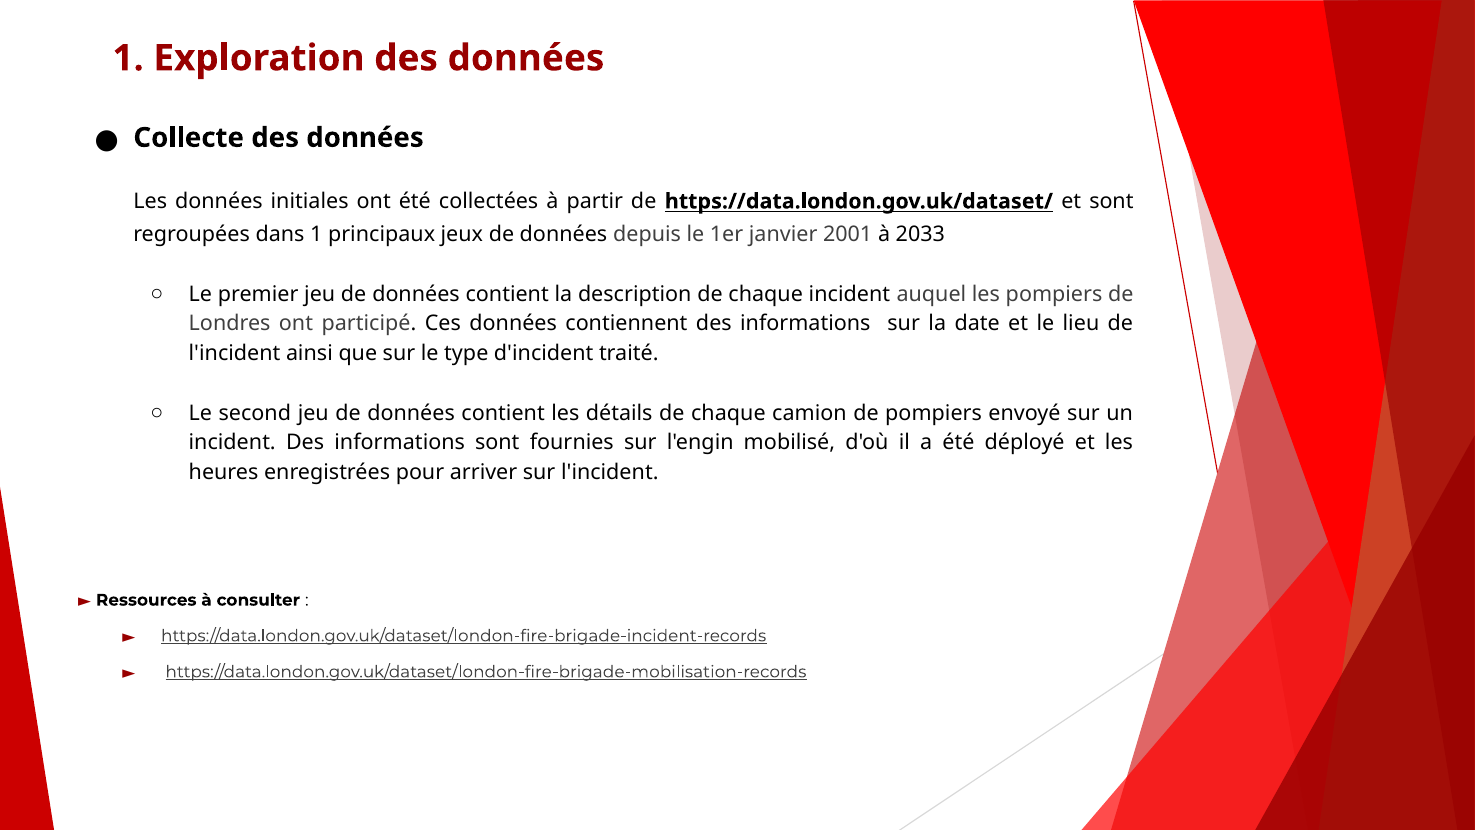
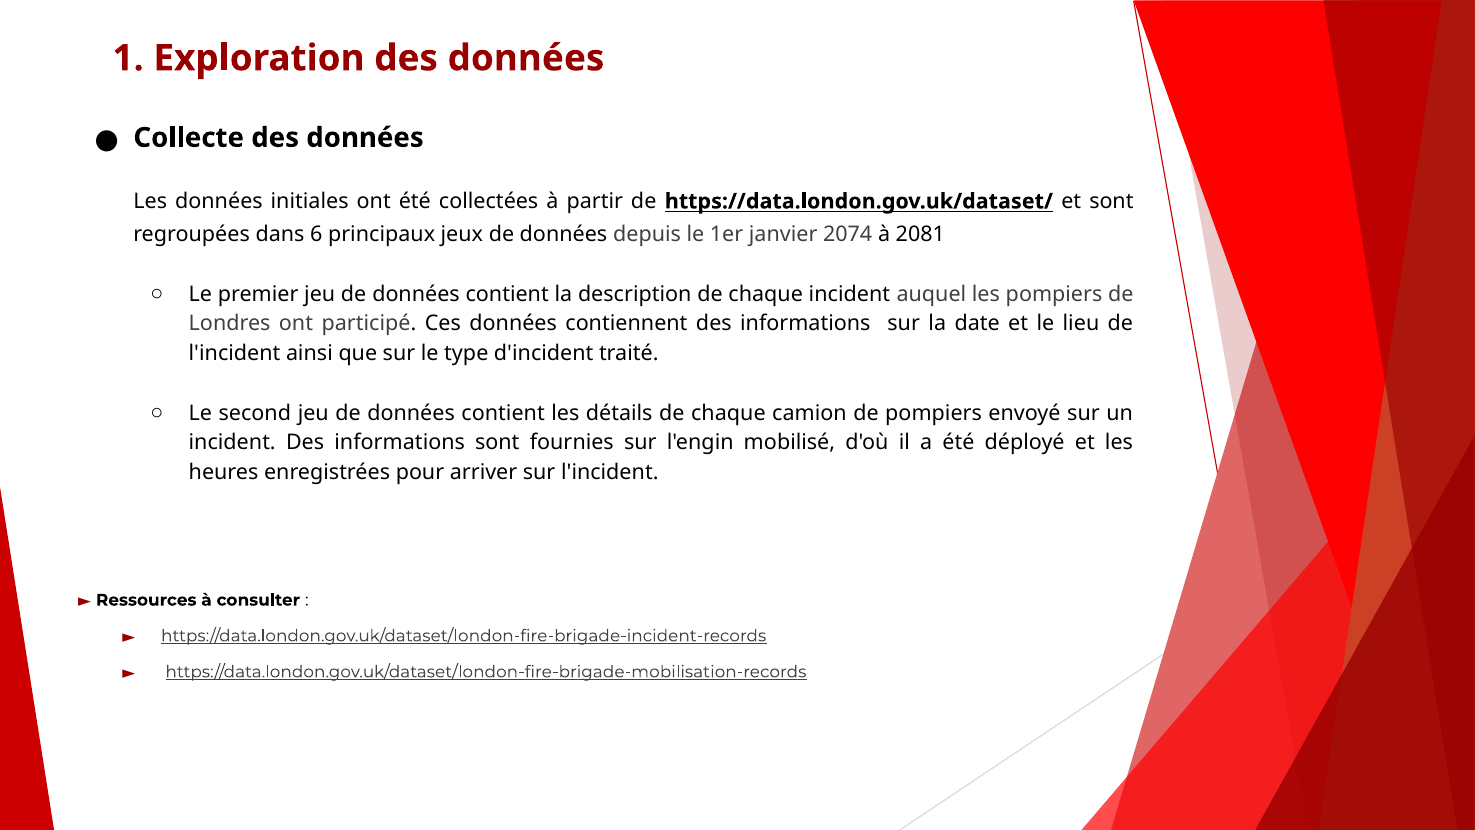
dans 1: 1 -> 6
2001: 2001 -> 2074
2033: 2033 -> 2081
